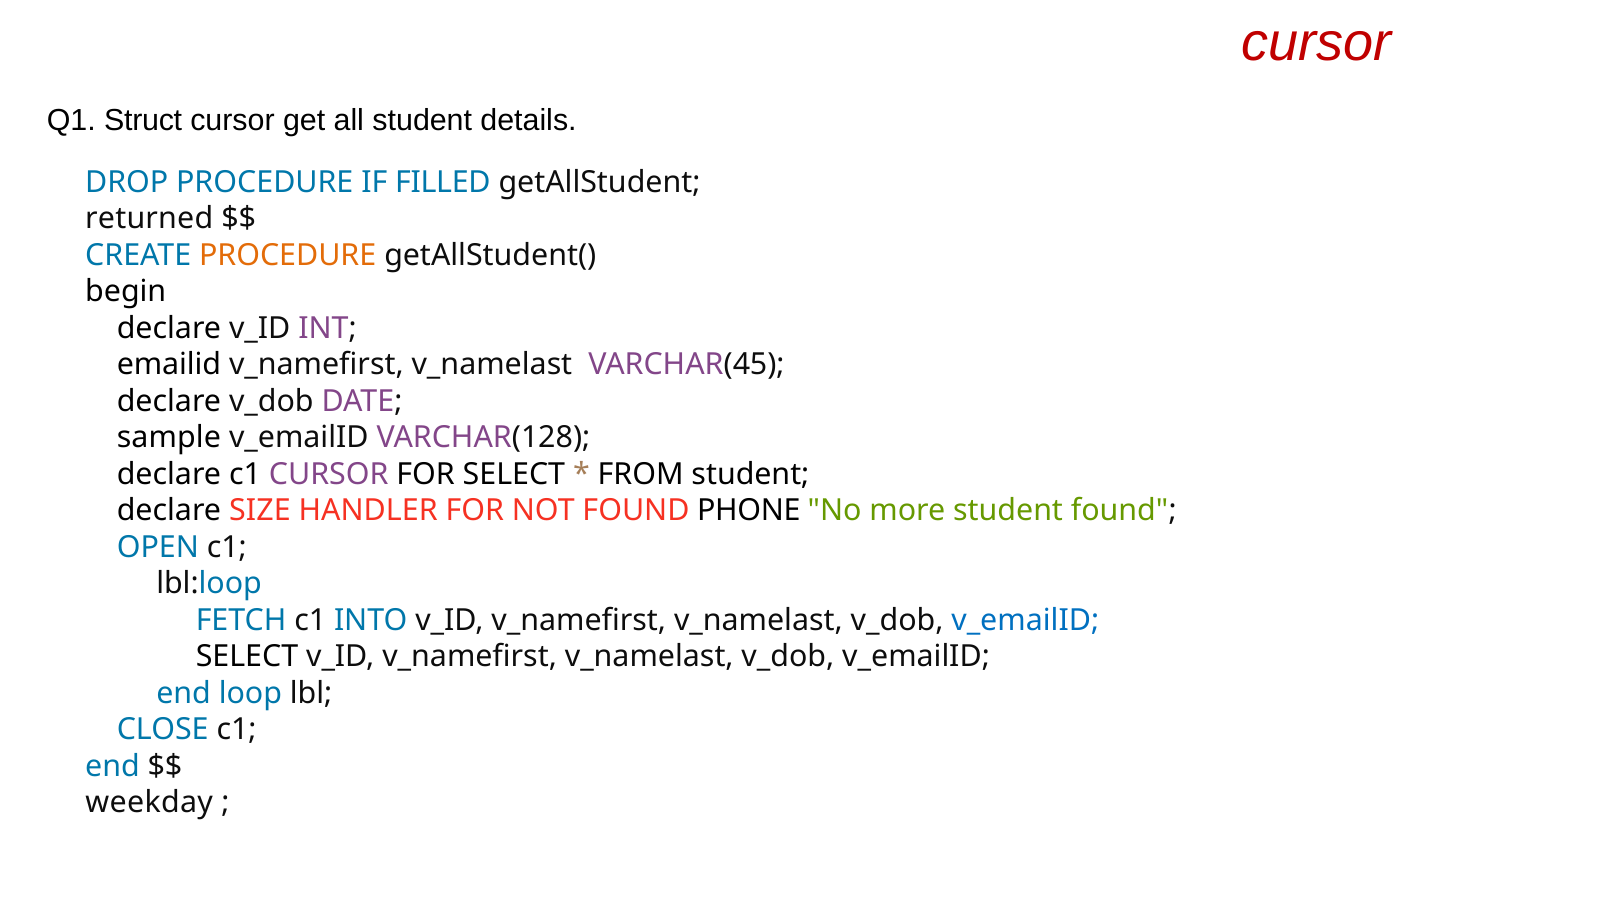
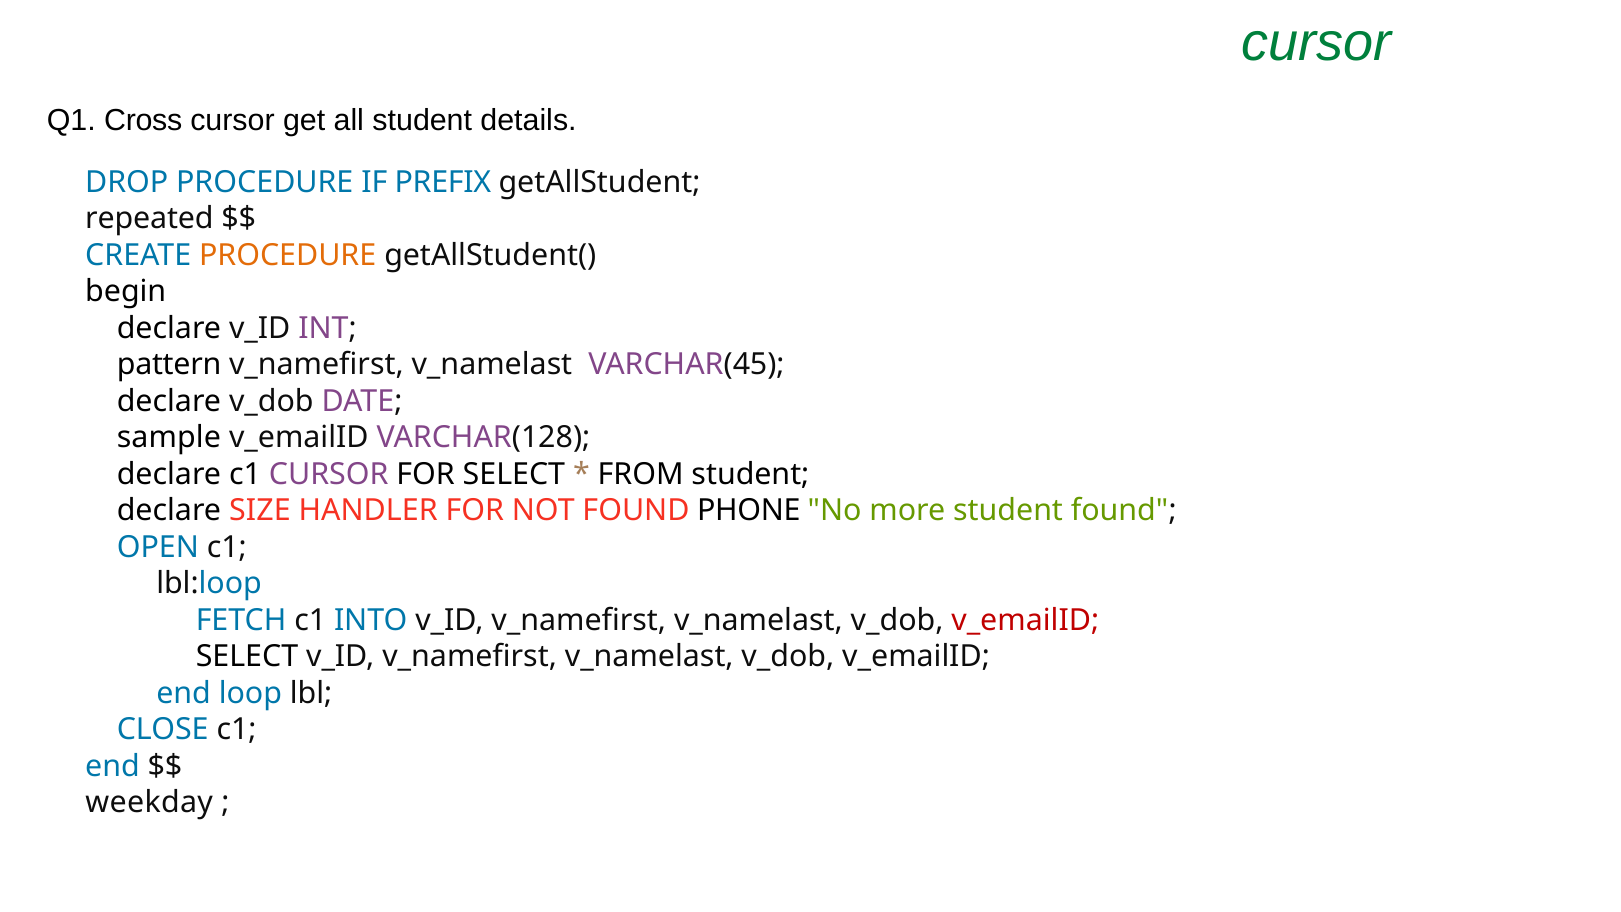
cursor at (1316, 42) colour: red -> green
Struct: Struct -> Cross
FILLED: FILLED -> PREFIX
returned: returned -> repeated
emailid: emailid -> pattern
v_emailID at (1025, 620) colour: blue -> red
